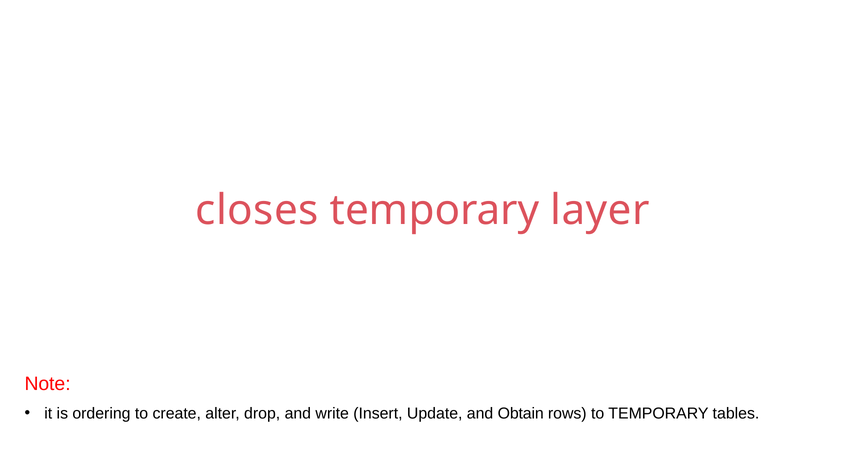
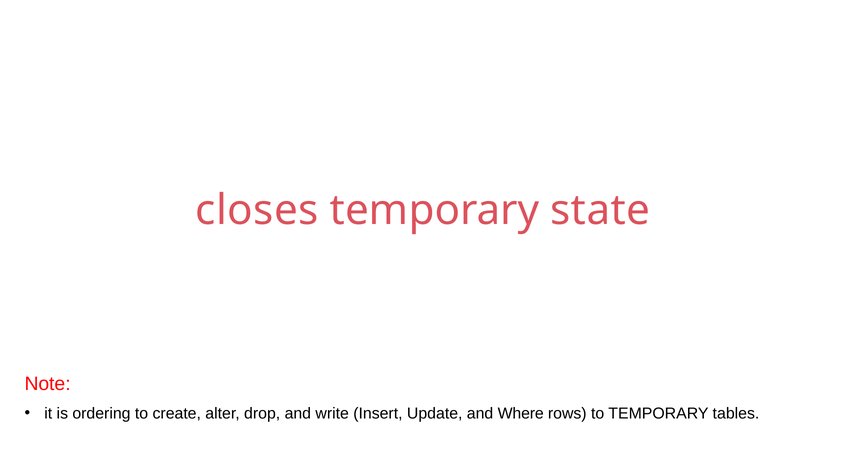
layer: layer -> state
Obtain: Obtain -> Where
